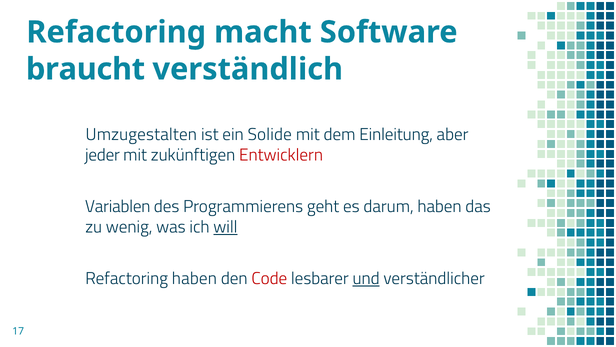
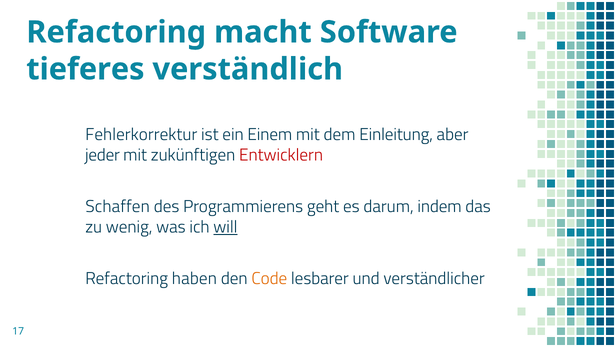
braucht: braucht -> tieferes
Umzugestalten: Umzugestalten -> Fehlerkorrektur
Solide: Solide -> Einem
Variablen: Variablen -> Schaffen
darum haben: haben -> indem
Code colour: red -> orange
und underline: present -> none
